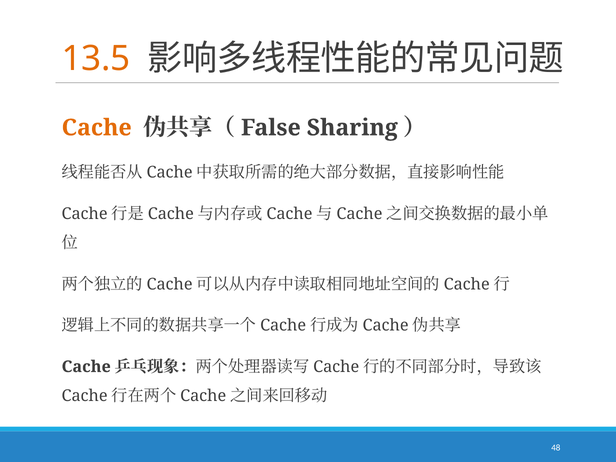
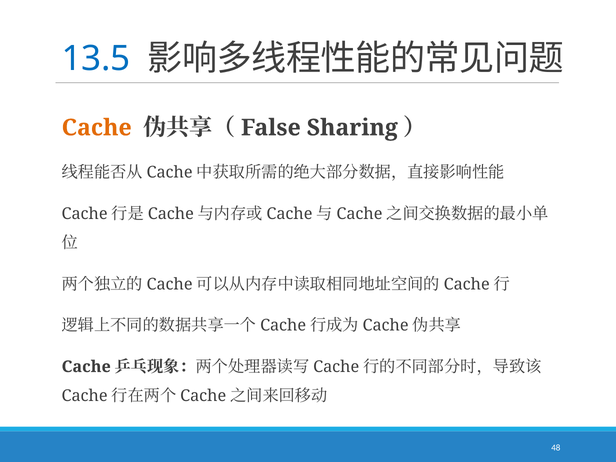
13.5 colour: orange -> blue
